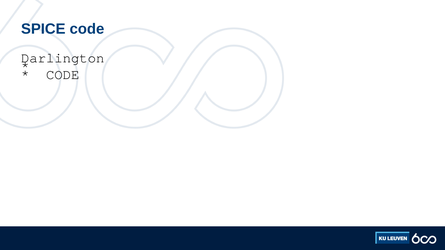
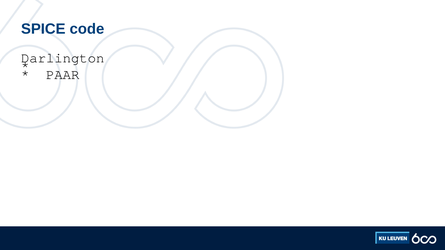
CODE at (63, 75): CODE -> PAAR
